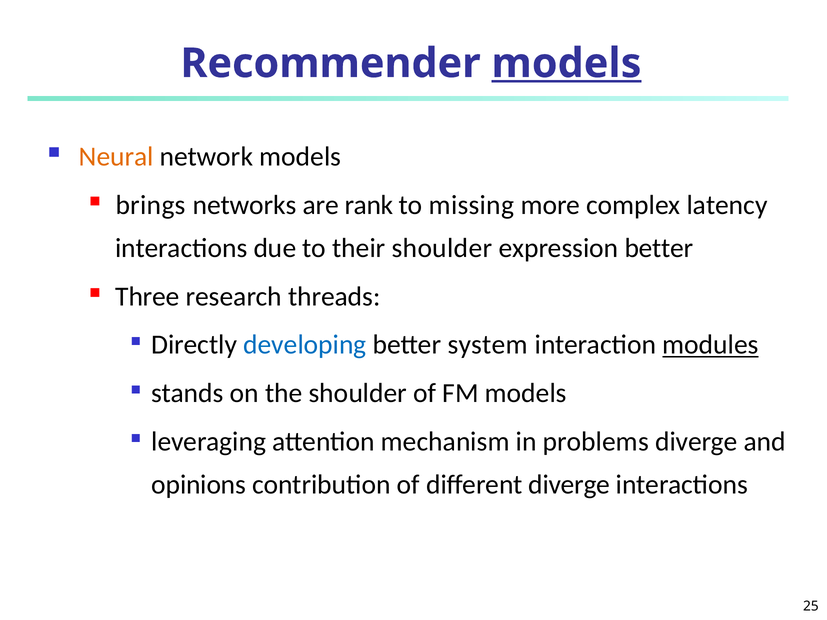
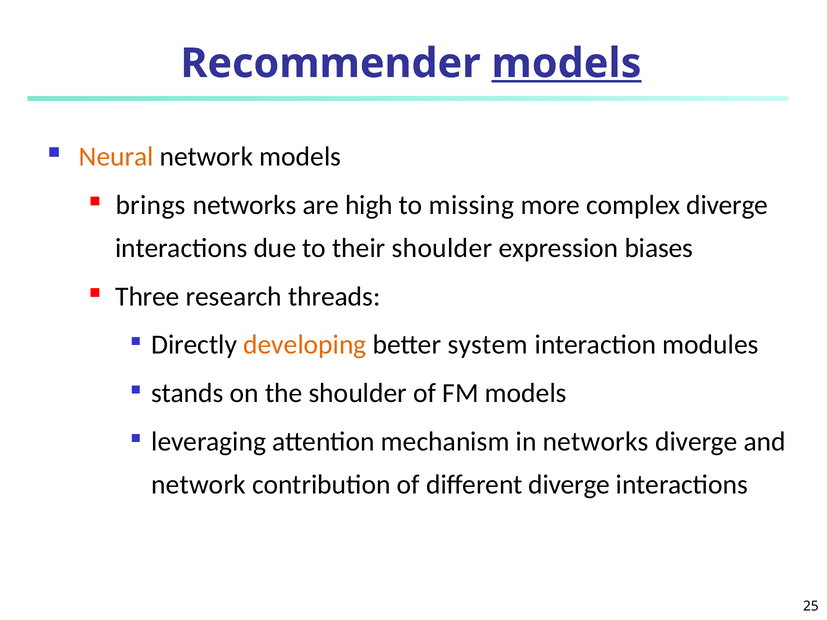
rank: rank -> high
complex latency: latency -> diverge
expression better: better -> biases
developing colour: blue -> orange
modules underline: present -> none
in problems: problems -> networks
opinions at (199, 485): opinions -> network
